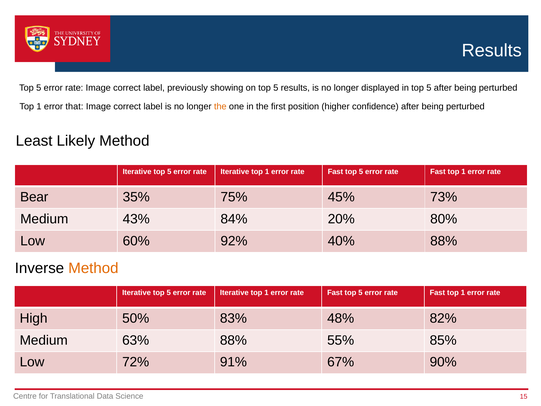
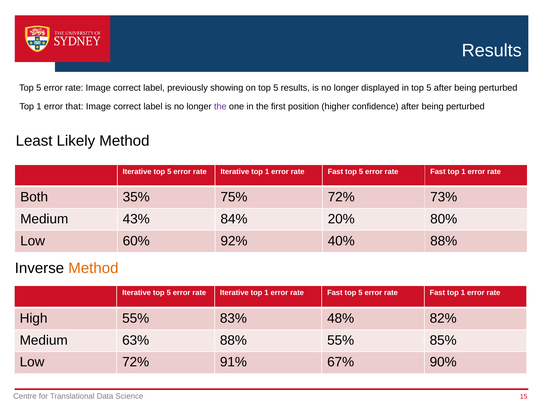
the at (220, 106) colour: orange -> purple
Bear: Bear -> Both
75% 45%: 45% -> 72%
High 50%: 50% -> 55%
